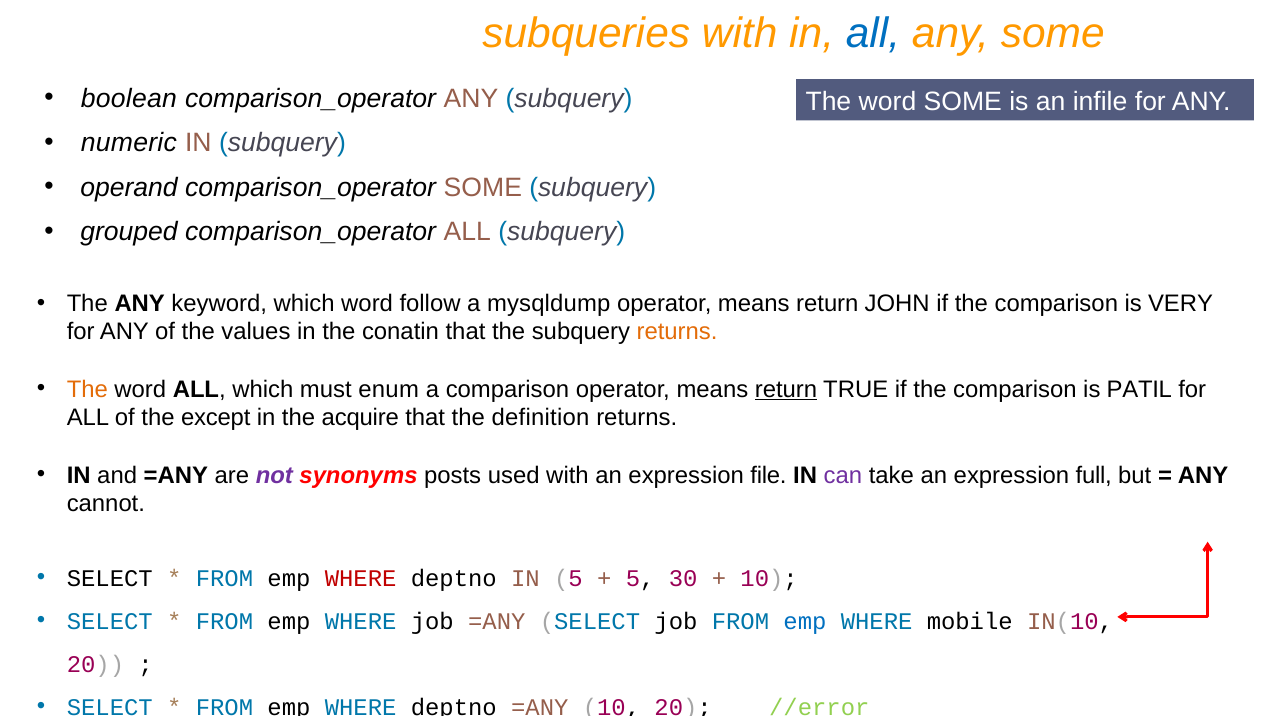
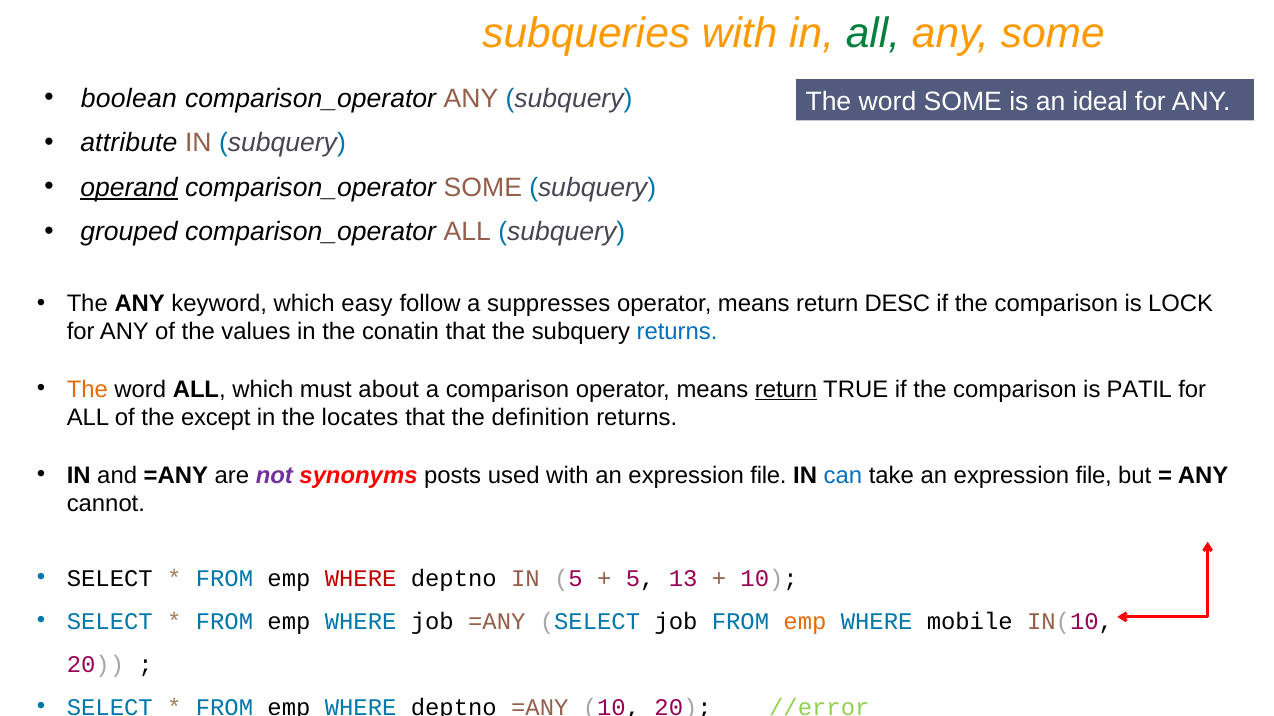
all at (873, 33) colour: blue -> green
infile: infile -> ideal
numeric: numeric -> attribute
operand underline: none -> present
which word: word -> easy
mysqldump: mysqldump -> suppresses
JOHN: JOHN -> DESC
VERY: VERY -> LOCK
returns at (677, 332) colour: orange -> blue
enum: enum -> about
acquire: acquire -> locates
can colour: purple -> blue
take an expression full: full -> file
30: 30 -> 13
emp at (805, 622) colour: blue -> orange
